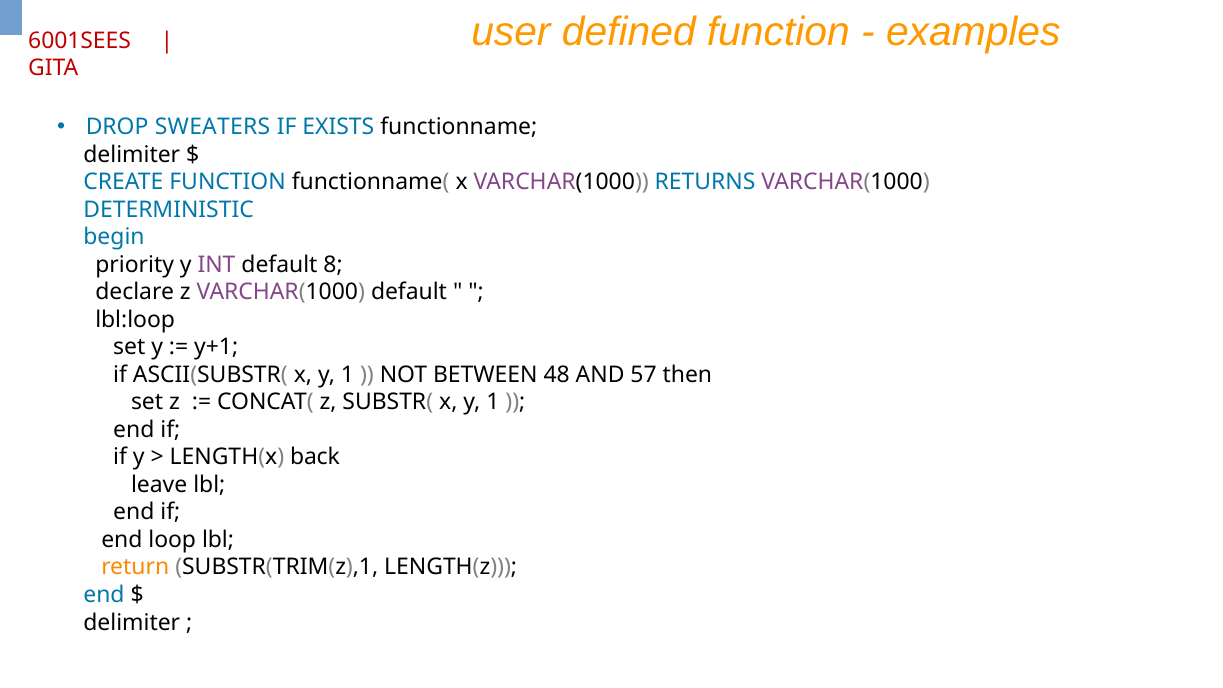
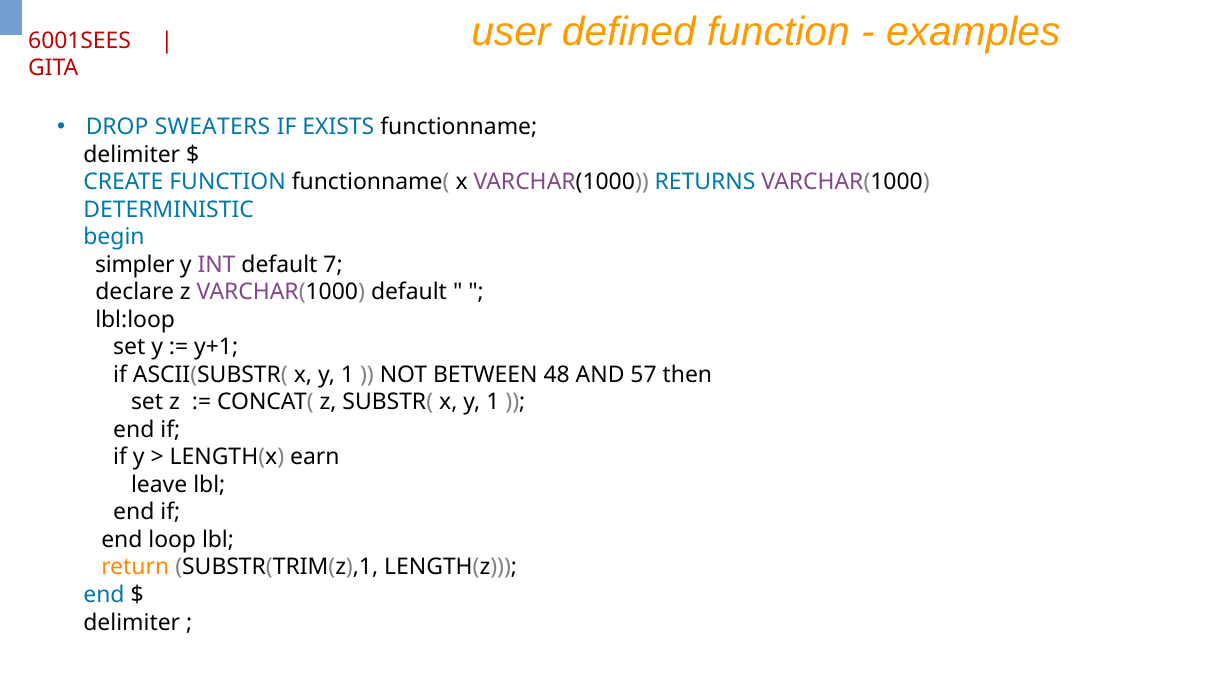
priority: priority -> simpler
8: 8 -> 7
back: back -> earn
